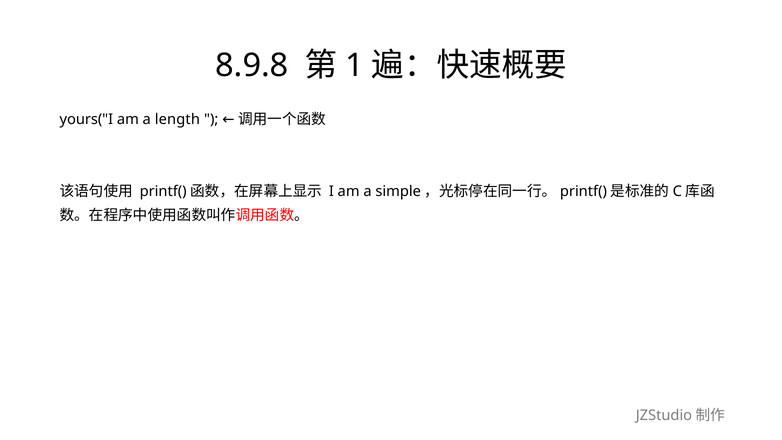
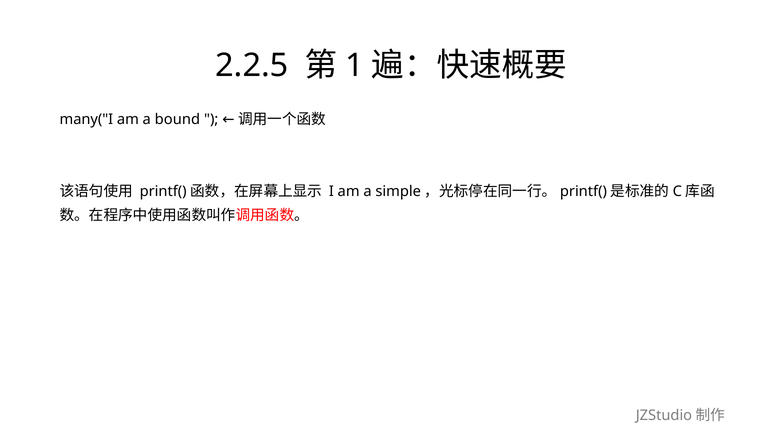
8.9.8: 8.9.8 -> 2.2.5
yours("I: yours("I -> many("I
length: length -> bound
